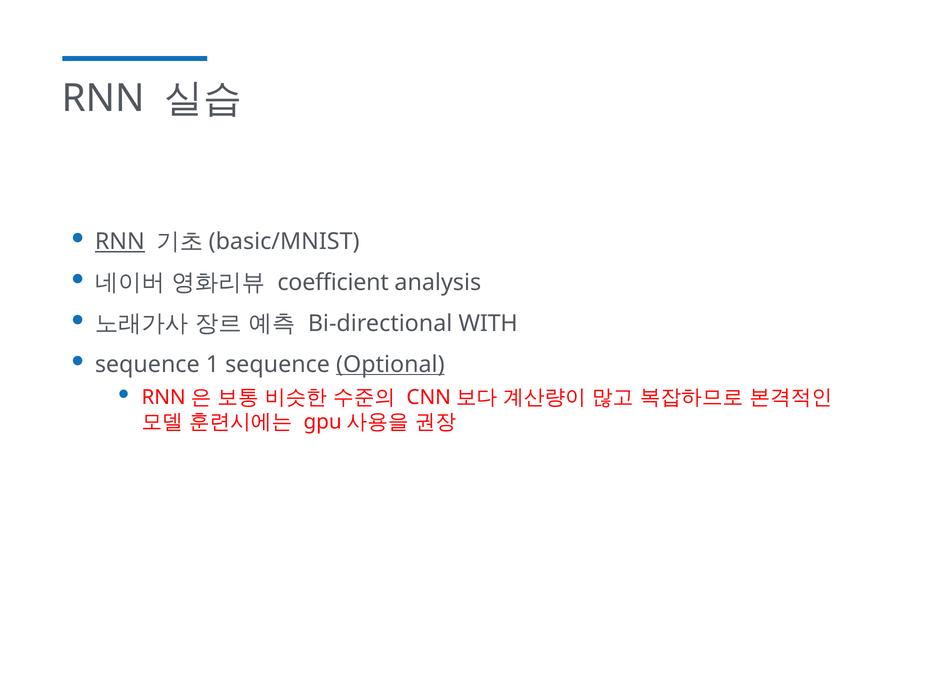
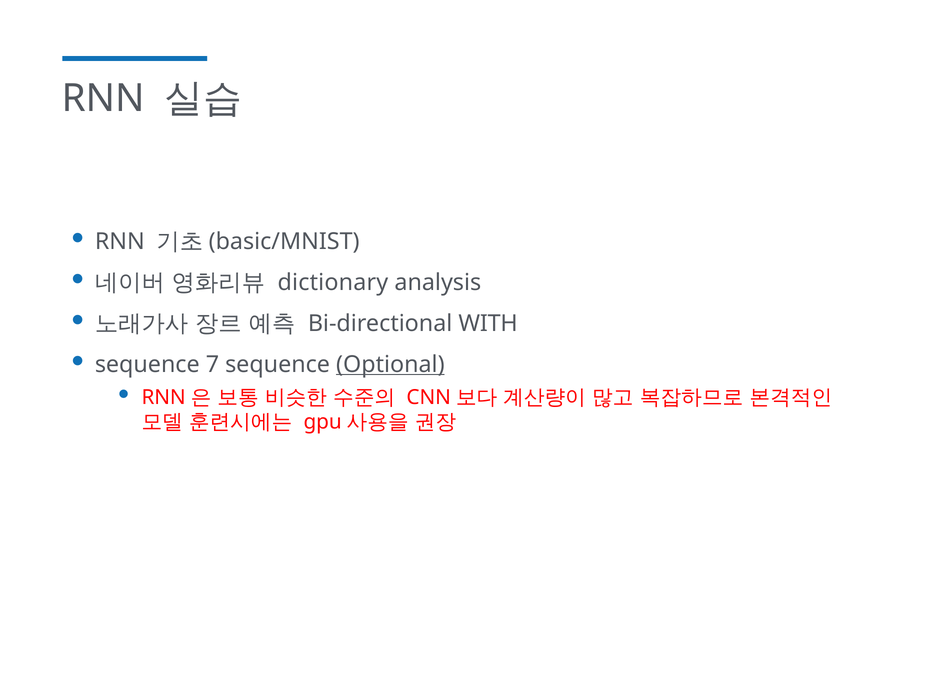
RNN at (120, 241) underline: present -> none
coefficient: coefficient -> dictionary
1: 1 -> 7
